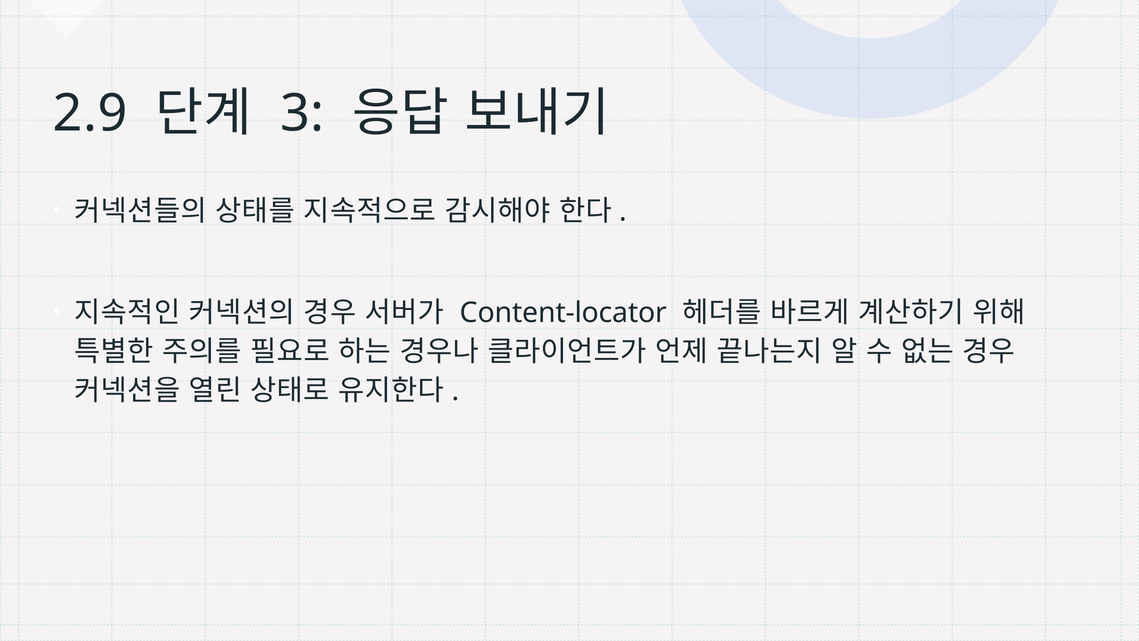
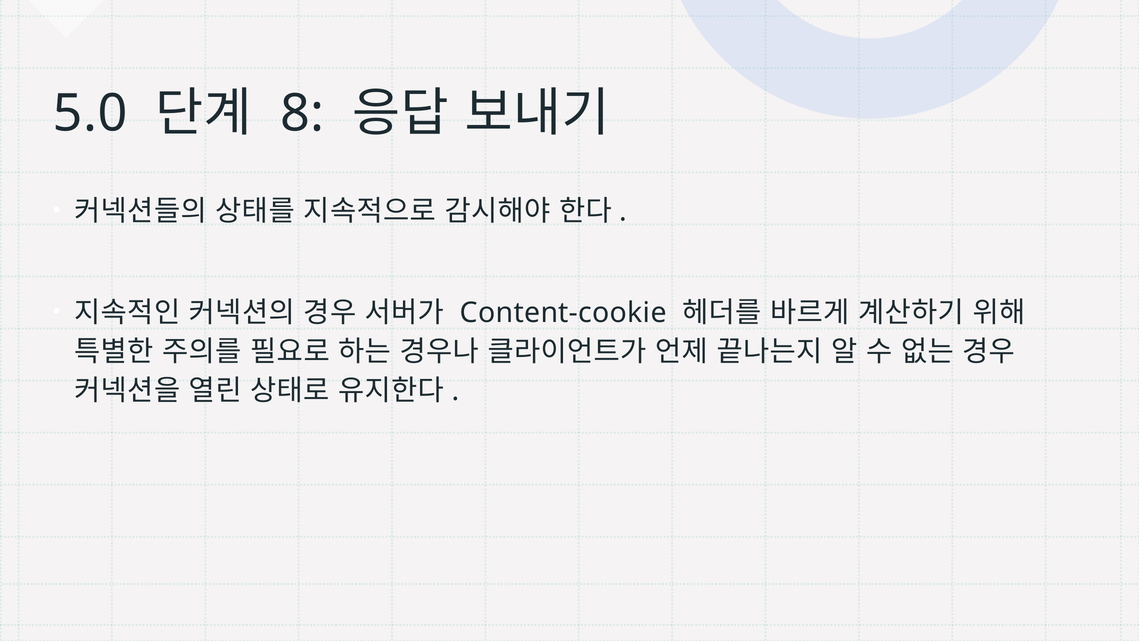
2.9: 2.9 -> 5.0
3: 3 -> 8
Content-locator: Content-locator -> Content-cookie
